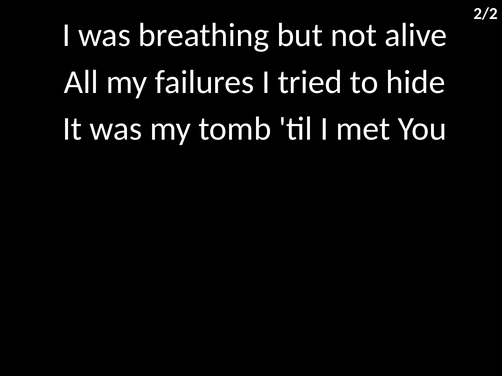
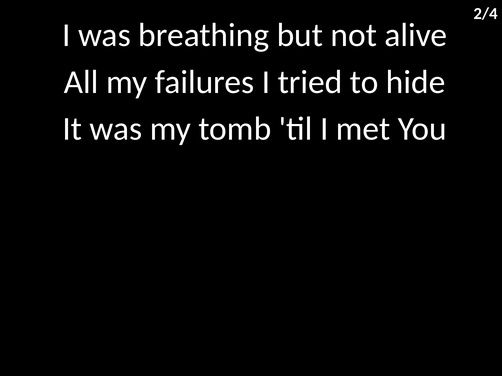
2/2: 2/2 -> 2/4
